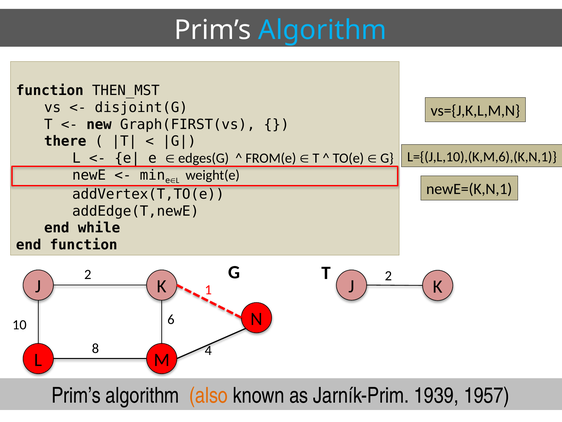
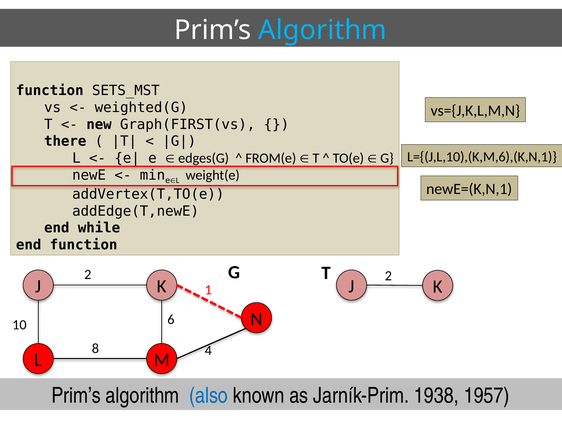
THEN_MST: THEN_MST -> SETS_MST
disjoint(G: disjoint(G -> weighted(G
also colour: orange -> blue
1939: 1939 -> 1938
